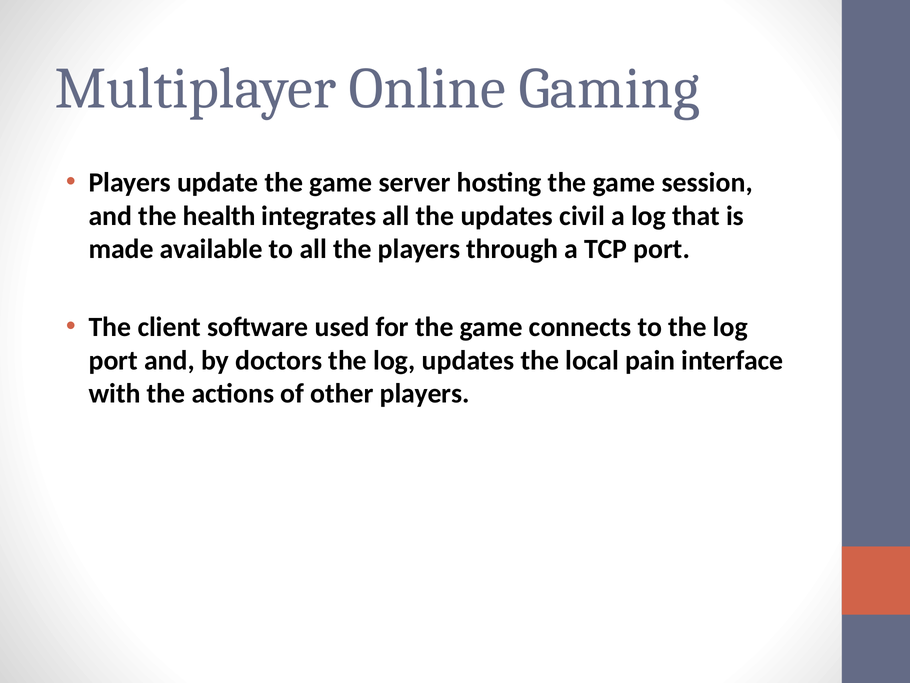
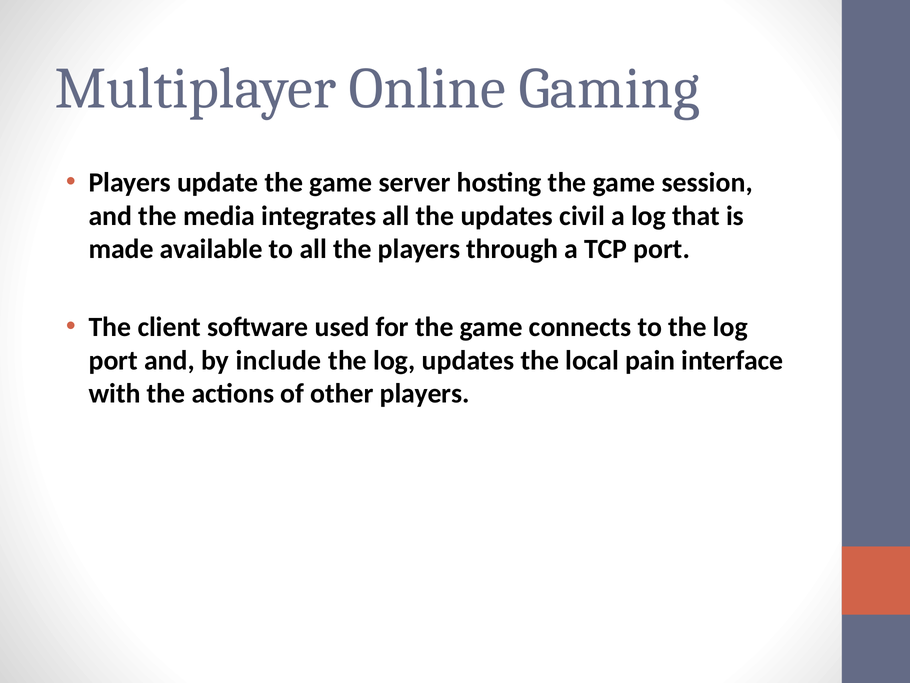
health: health -> media
doctors: doctors -> include
